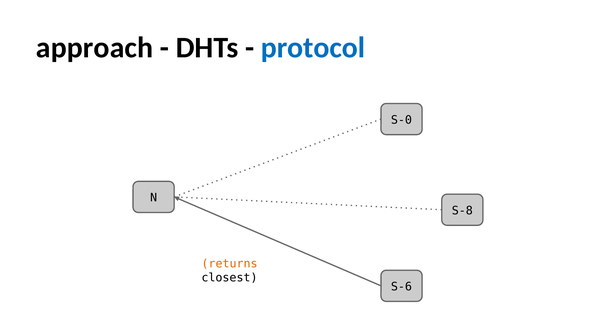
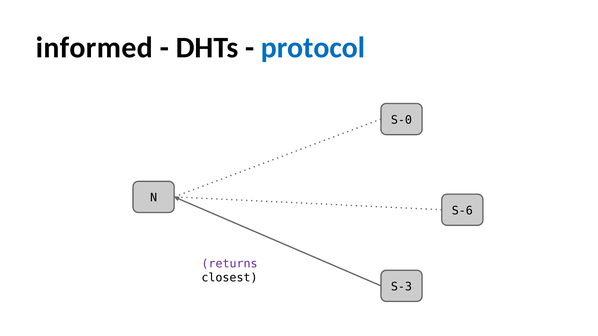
approach: approach -> informed
S-8: S-8 -> S-6
returns colour: orange -> purple
S-6: S-6 -> S-3
